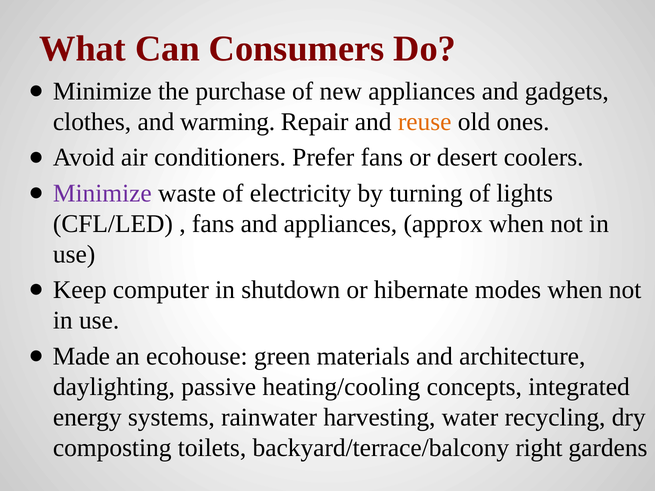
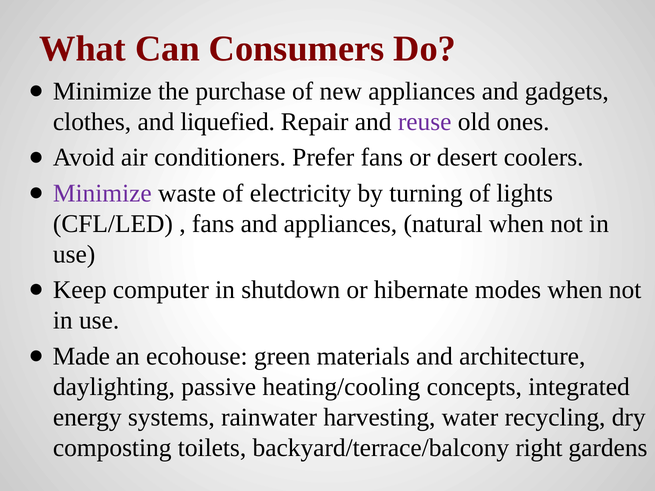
warming: warming -> liquefied
reuse colour: orange -> purple
approx: approx -> natural
